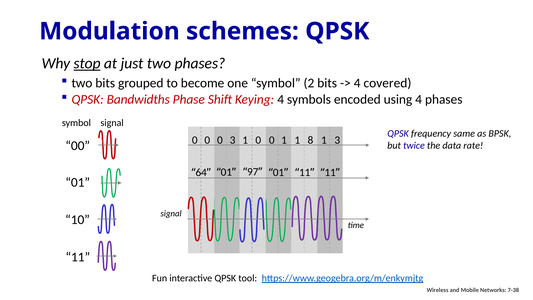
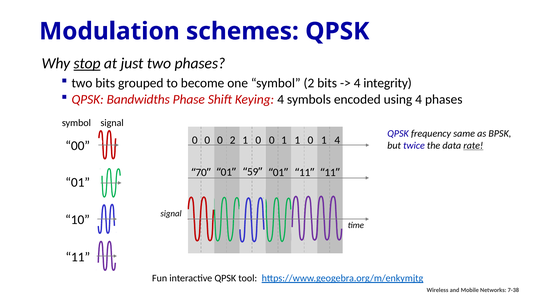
covered: covered -> integrity
0 3: 3 -> 2
8 at (310, 140): 8 -> 0
1 3: 3 -> 4
rate underline: none -> present
97: 97 -> 59
64: 64 -> 70
